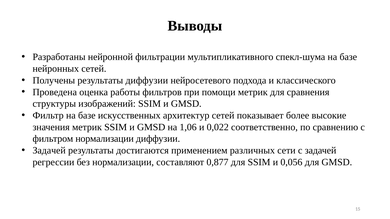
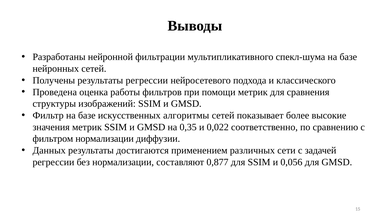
результаты диффузии: диффузии -> регрессии
архитектур: архитектур -> алгоритмы
1,06: 1,06 -> 0,35
Задачей at (49, 151): Задачей -> Данных
